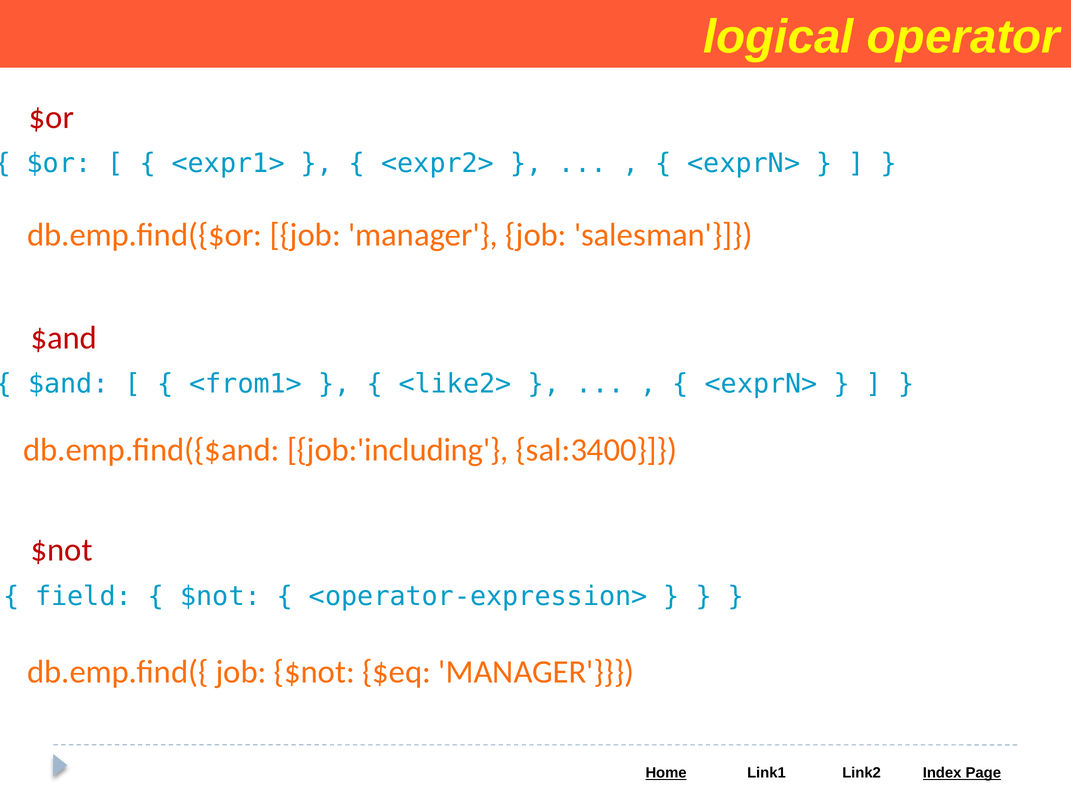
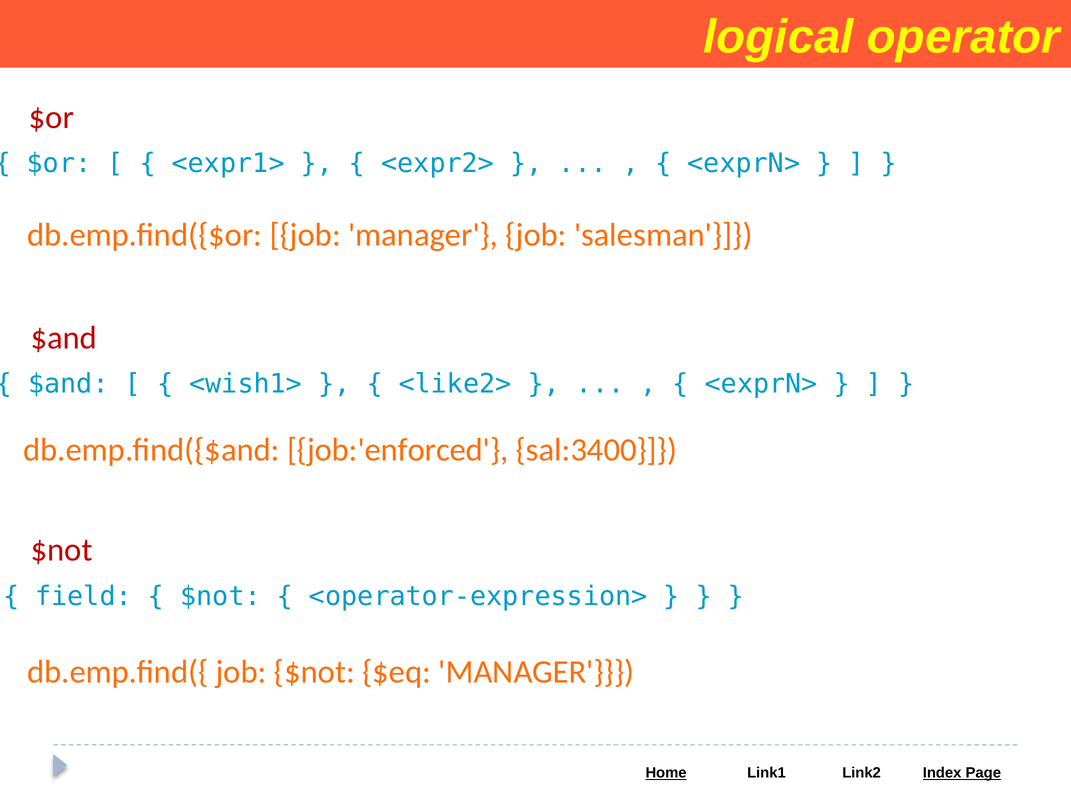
<from1>: <from1> -> <wish1>
job:'including: job:'including -> job:'enforced
